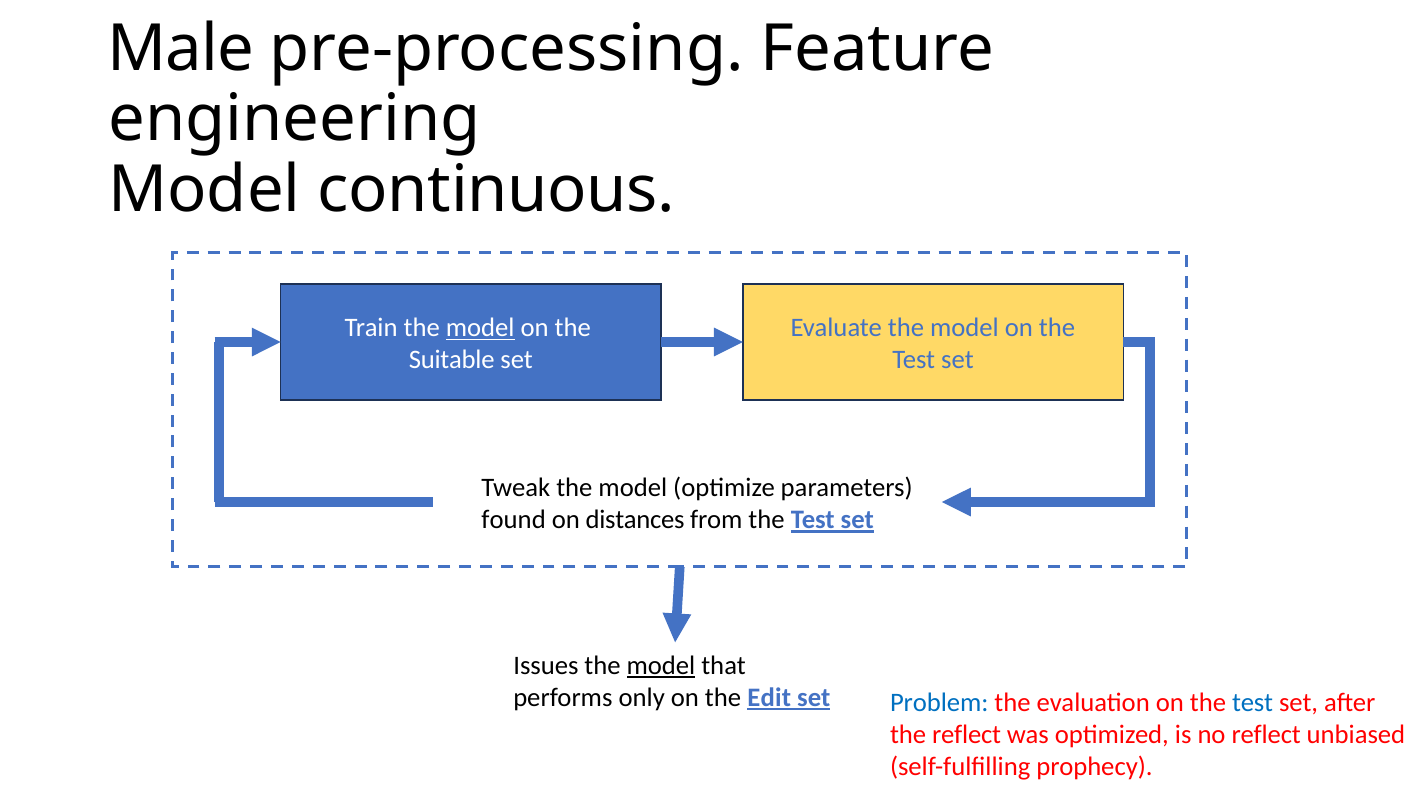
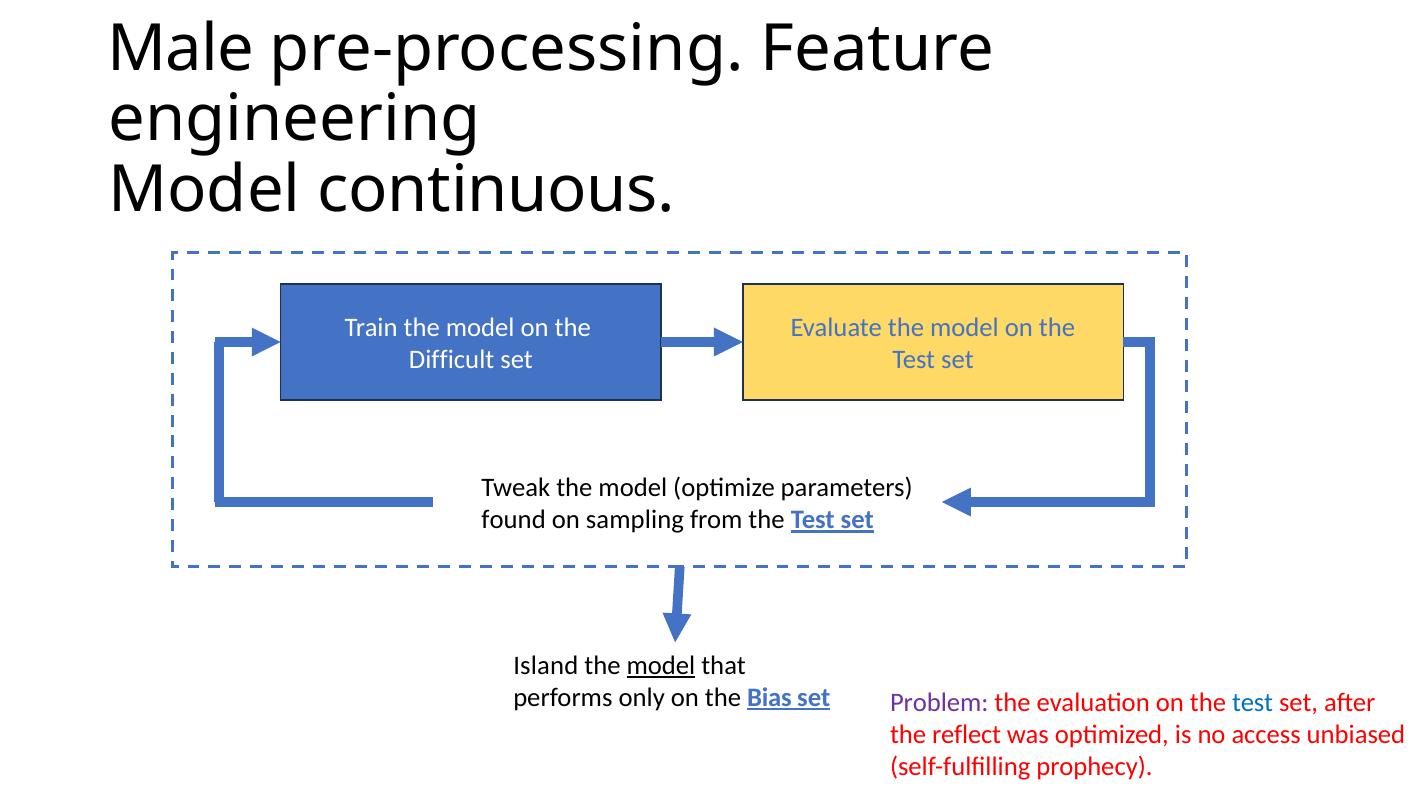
model at (480, 328) underline: present -> none
Suitable: Suitable -> Difficult
distances: distances -> sampling
Issues: Issues -> Island
Edit: Edit -> Bias
Problem colour: blue -> purple
no reflect: reflect -> access
